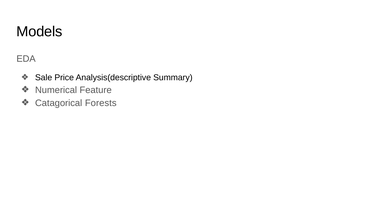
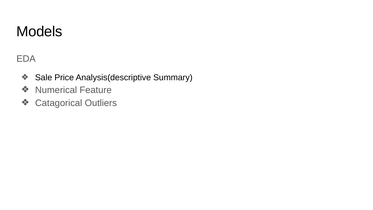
Forests: Forests -> Outliers
